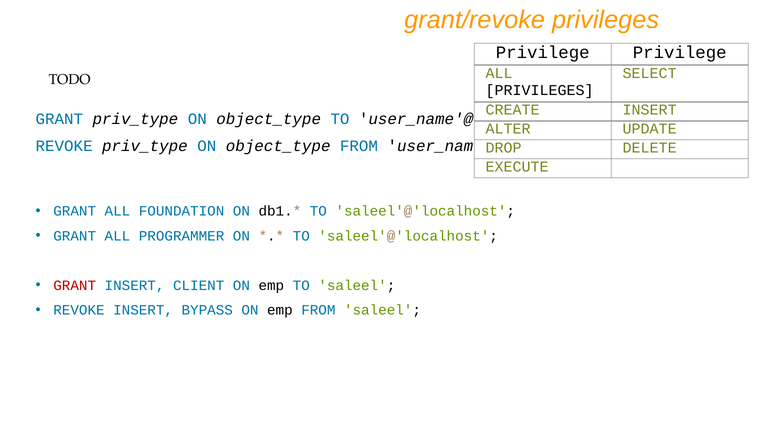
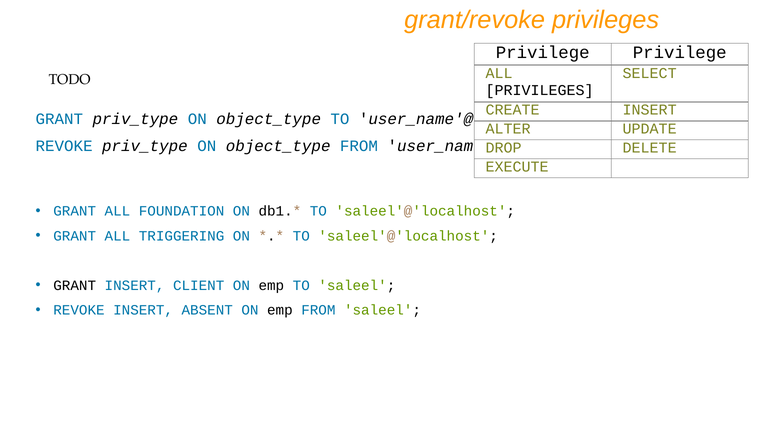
PROGRAMMER: PROGRAMMER -> TRIGGERING
GRANT at (75, 286) colour: red -> black
BYPASS: BYPASS -> ABSENT
